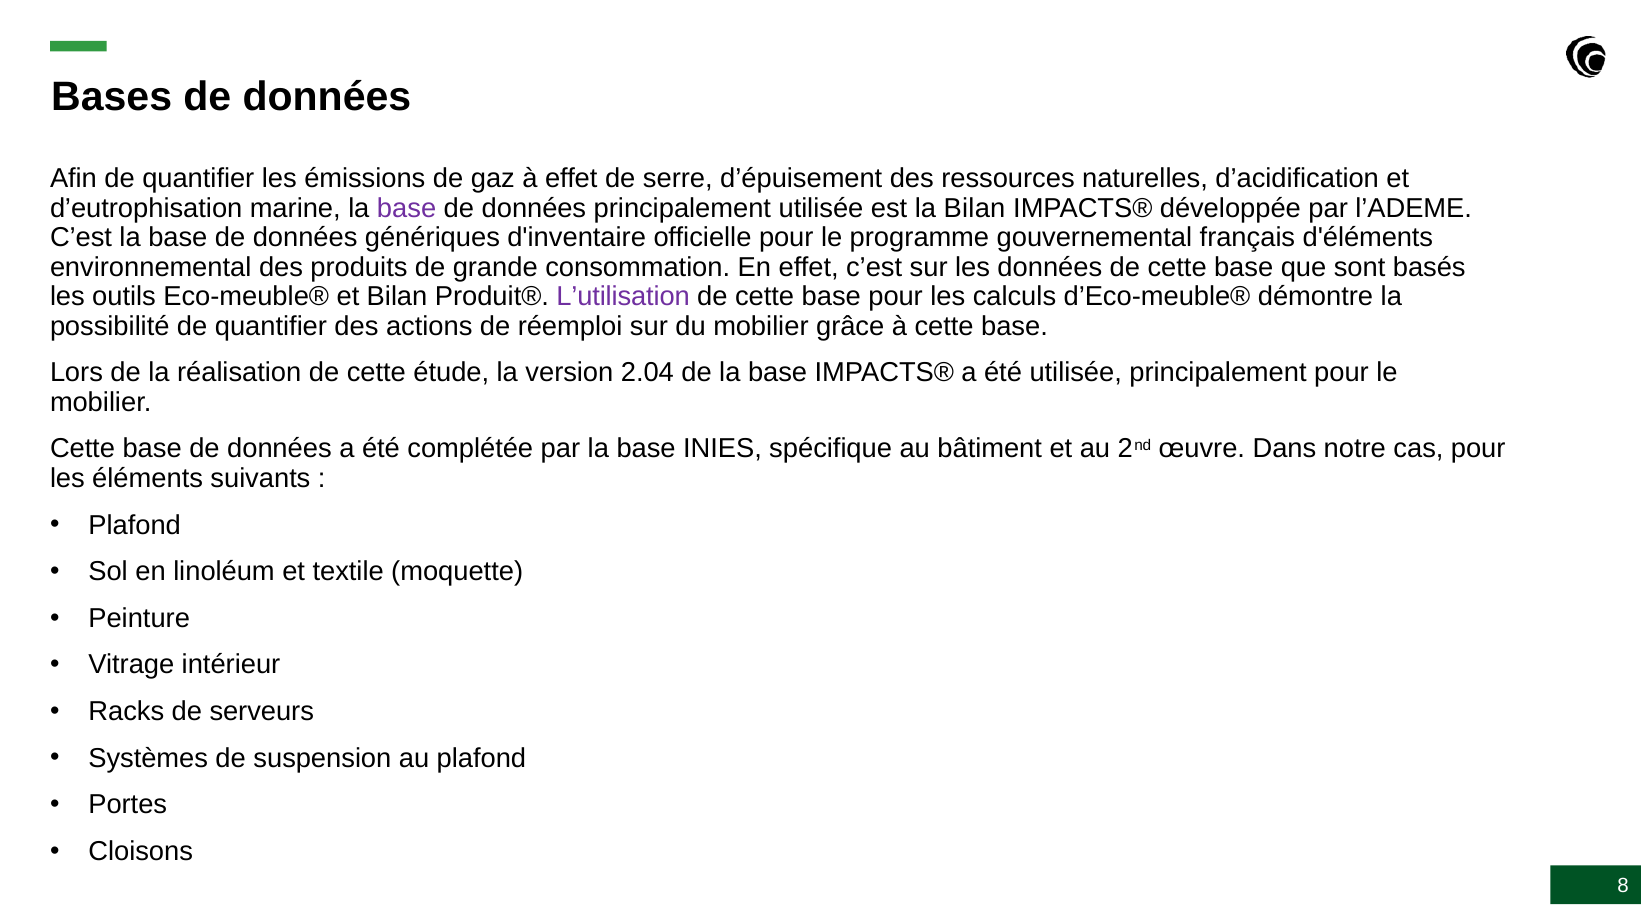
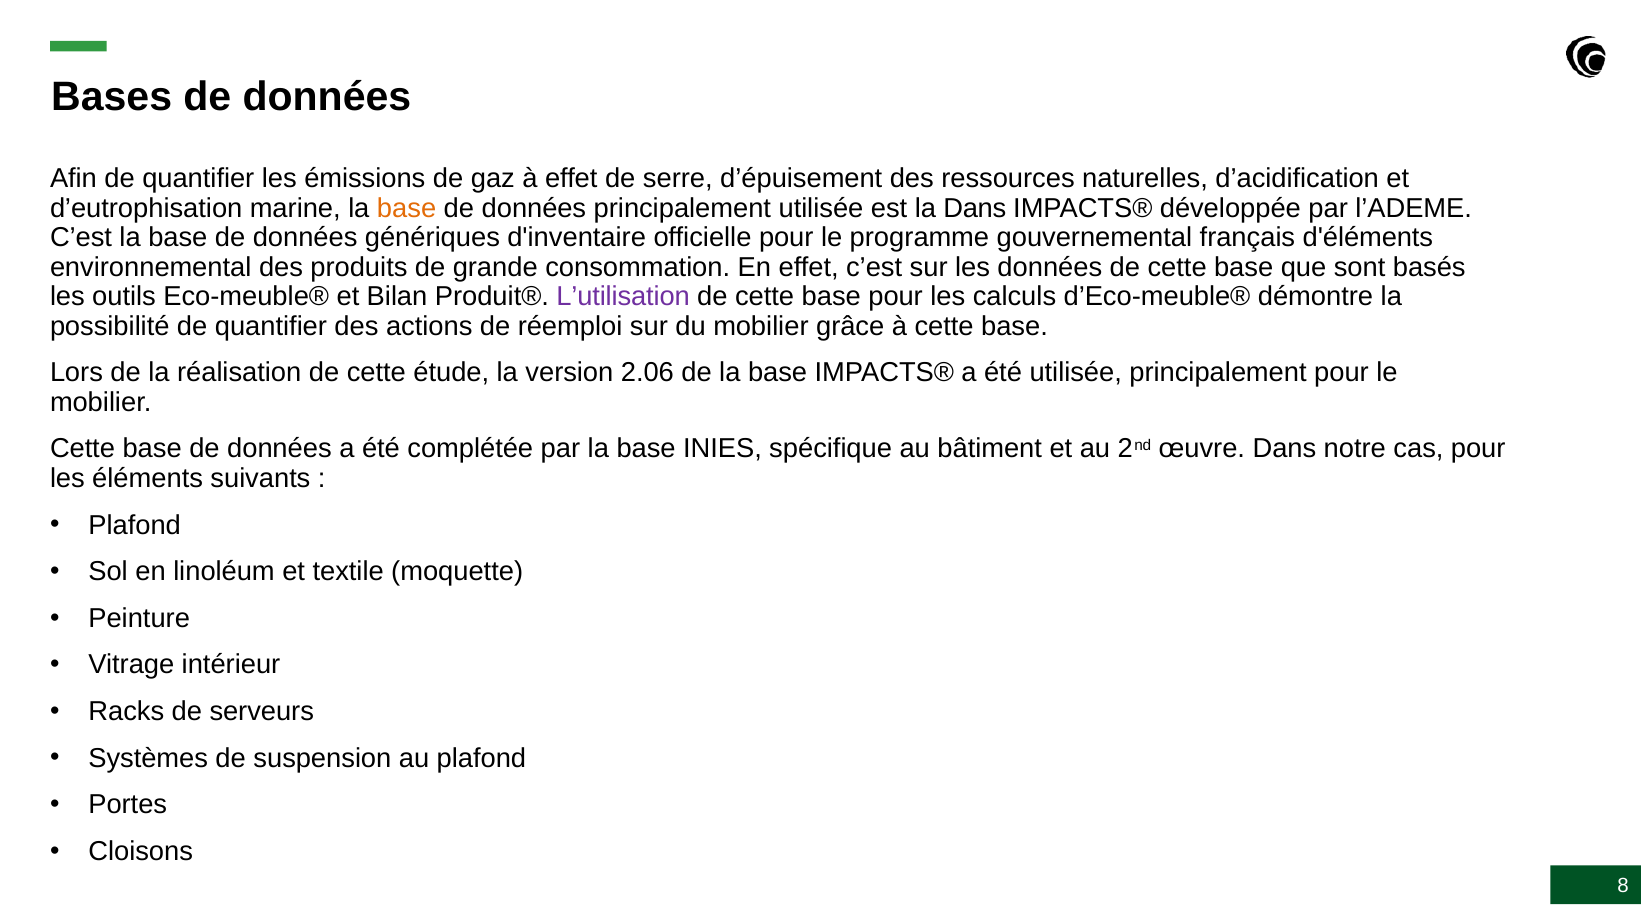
base at (407, 208) colour: purple -> orange
la Bilan: Bilan -> Dans
2.04: 2.04 -> 2.06
